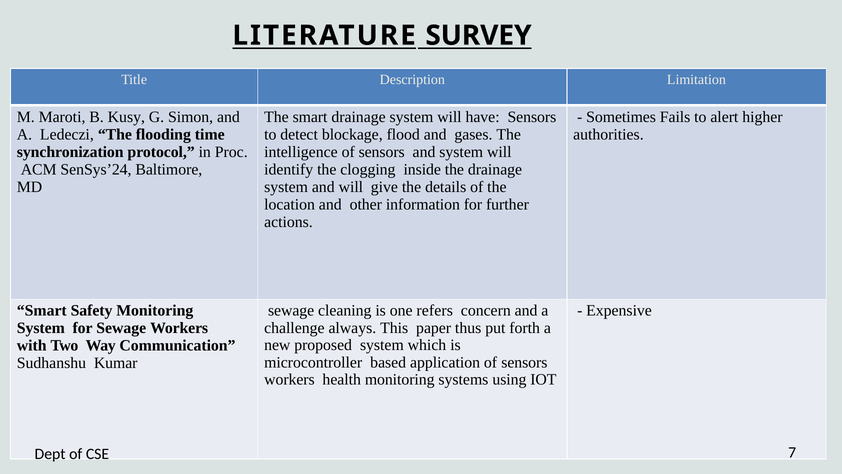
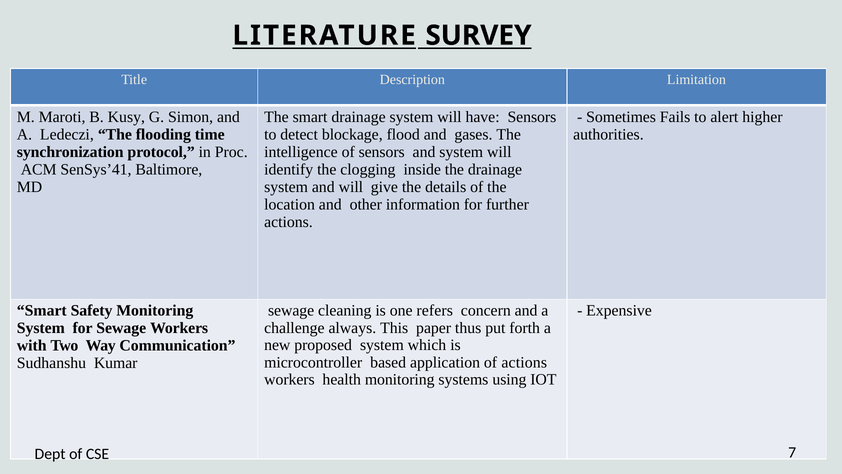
SenSys’24: SenSys’24 -> SenSys’41
application of sensors: sensors -> actions
